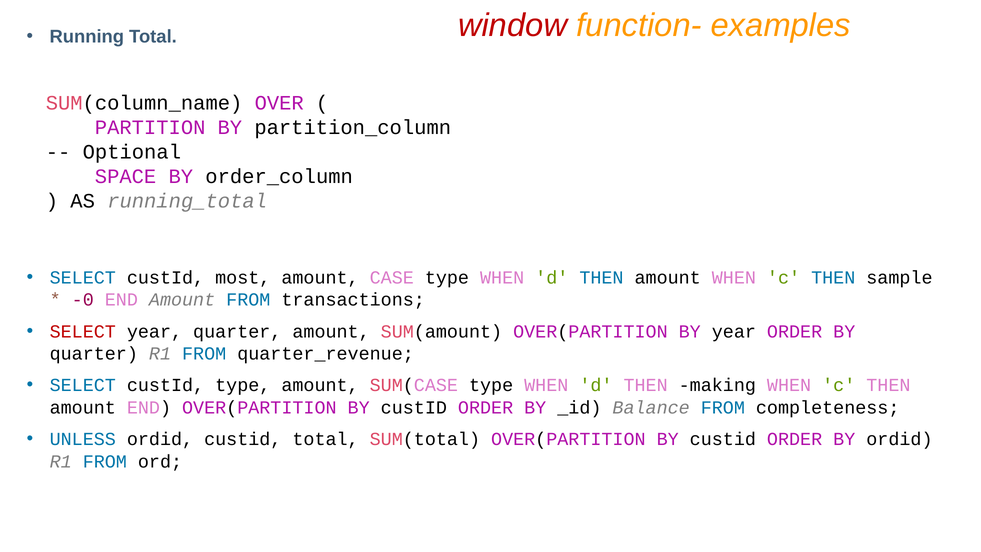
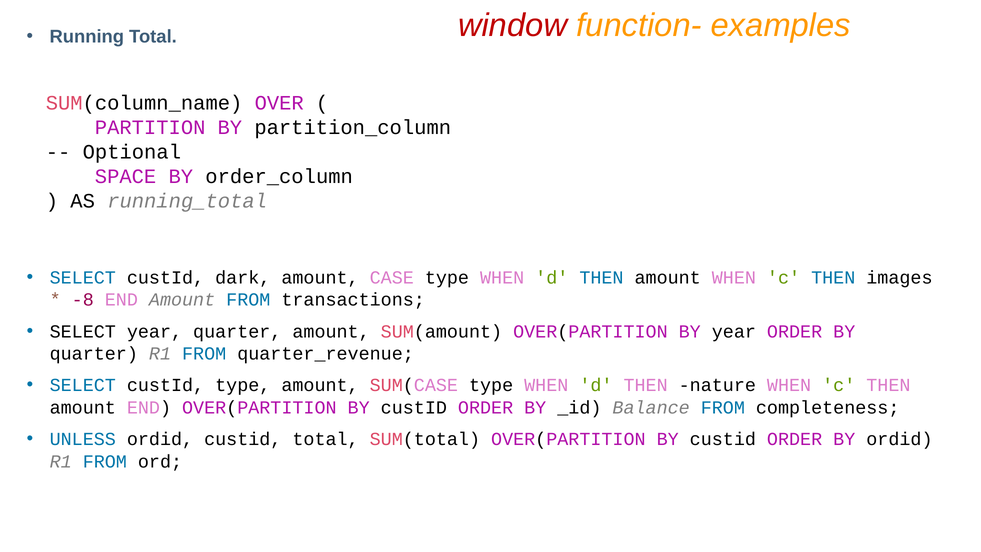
most: most -> dark
sample: sample -> images
-0: -0 -> -8
SELECT at (83, 331) colour: red -> black
making: making -> nature
